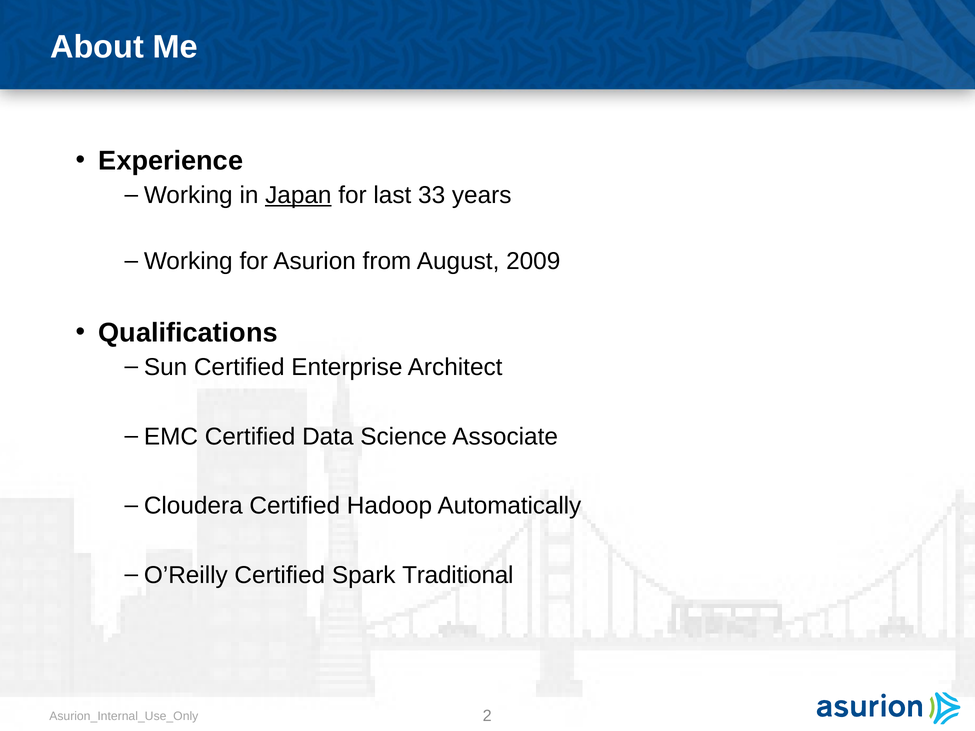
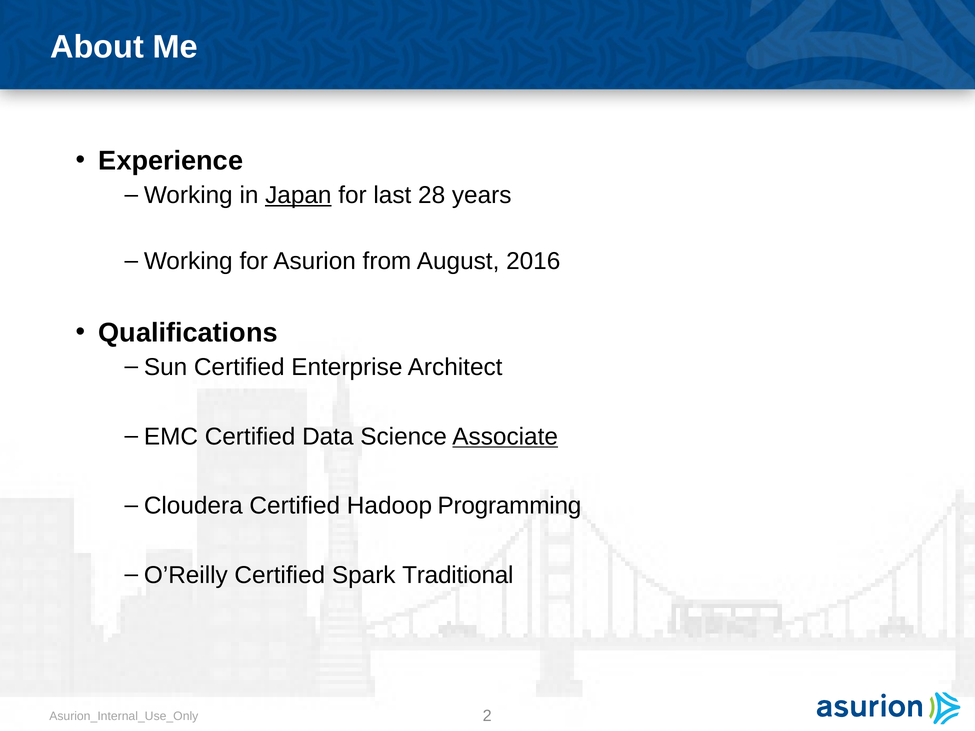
33: 33 -> 28
2009: 2009 -> 2016
Associate underline: none -> present
Automatically: Automatically -> Programming
